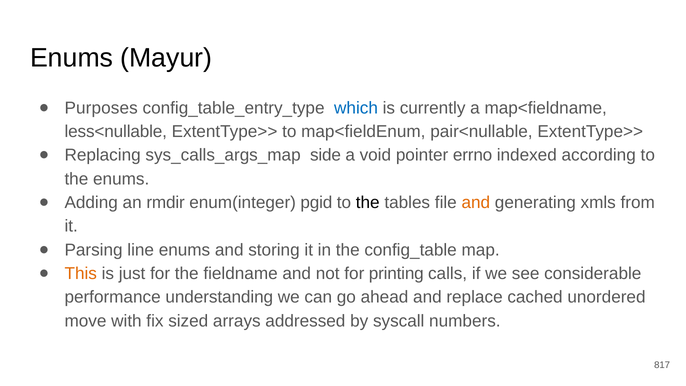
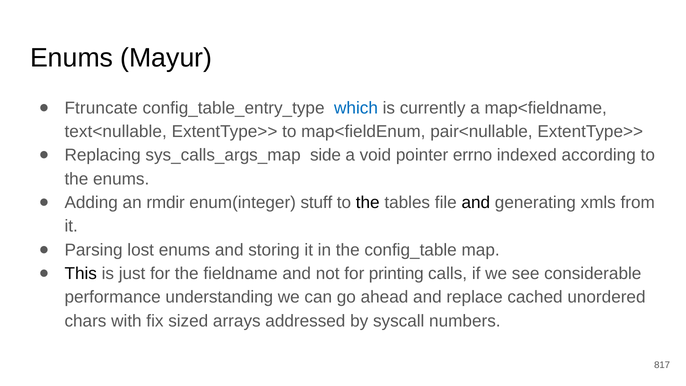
Purposes: Purposes -> Ftruncate
less<nullable: less<nullable -> text<nullable
pgid: pgid -> stuff
and at (476, 203) colour: orange -> black
line: line -> lost
This colour: orange -> black
move: move -> chars
